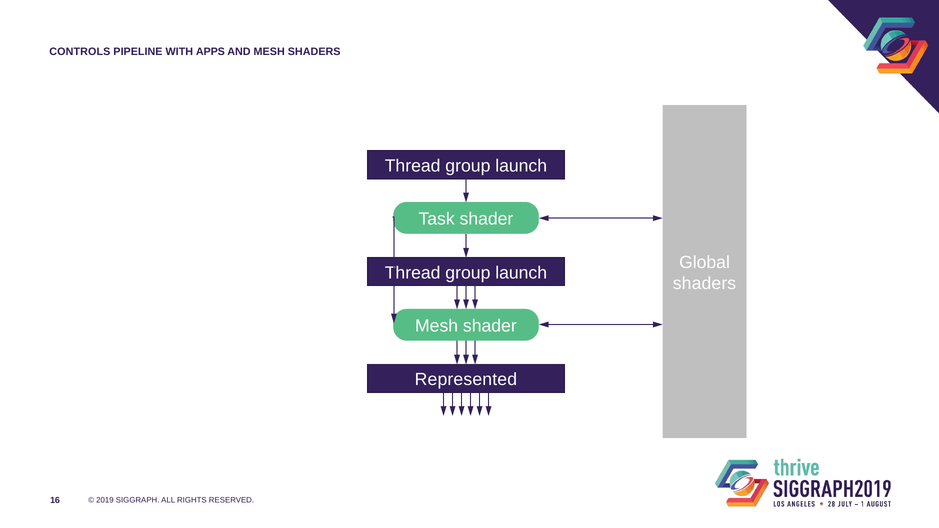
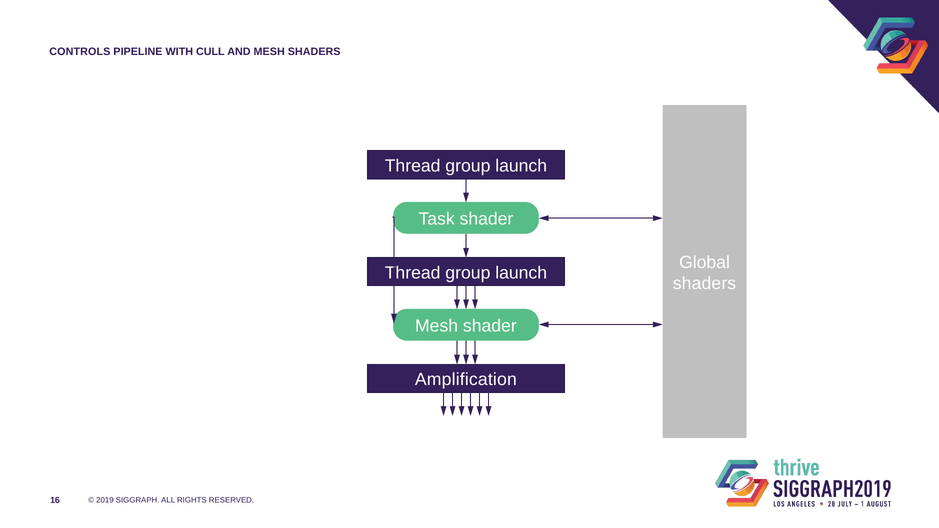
APPS: APPS -> CULL
Represented: Represented -> Amplification
